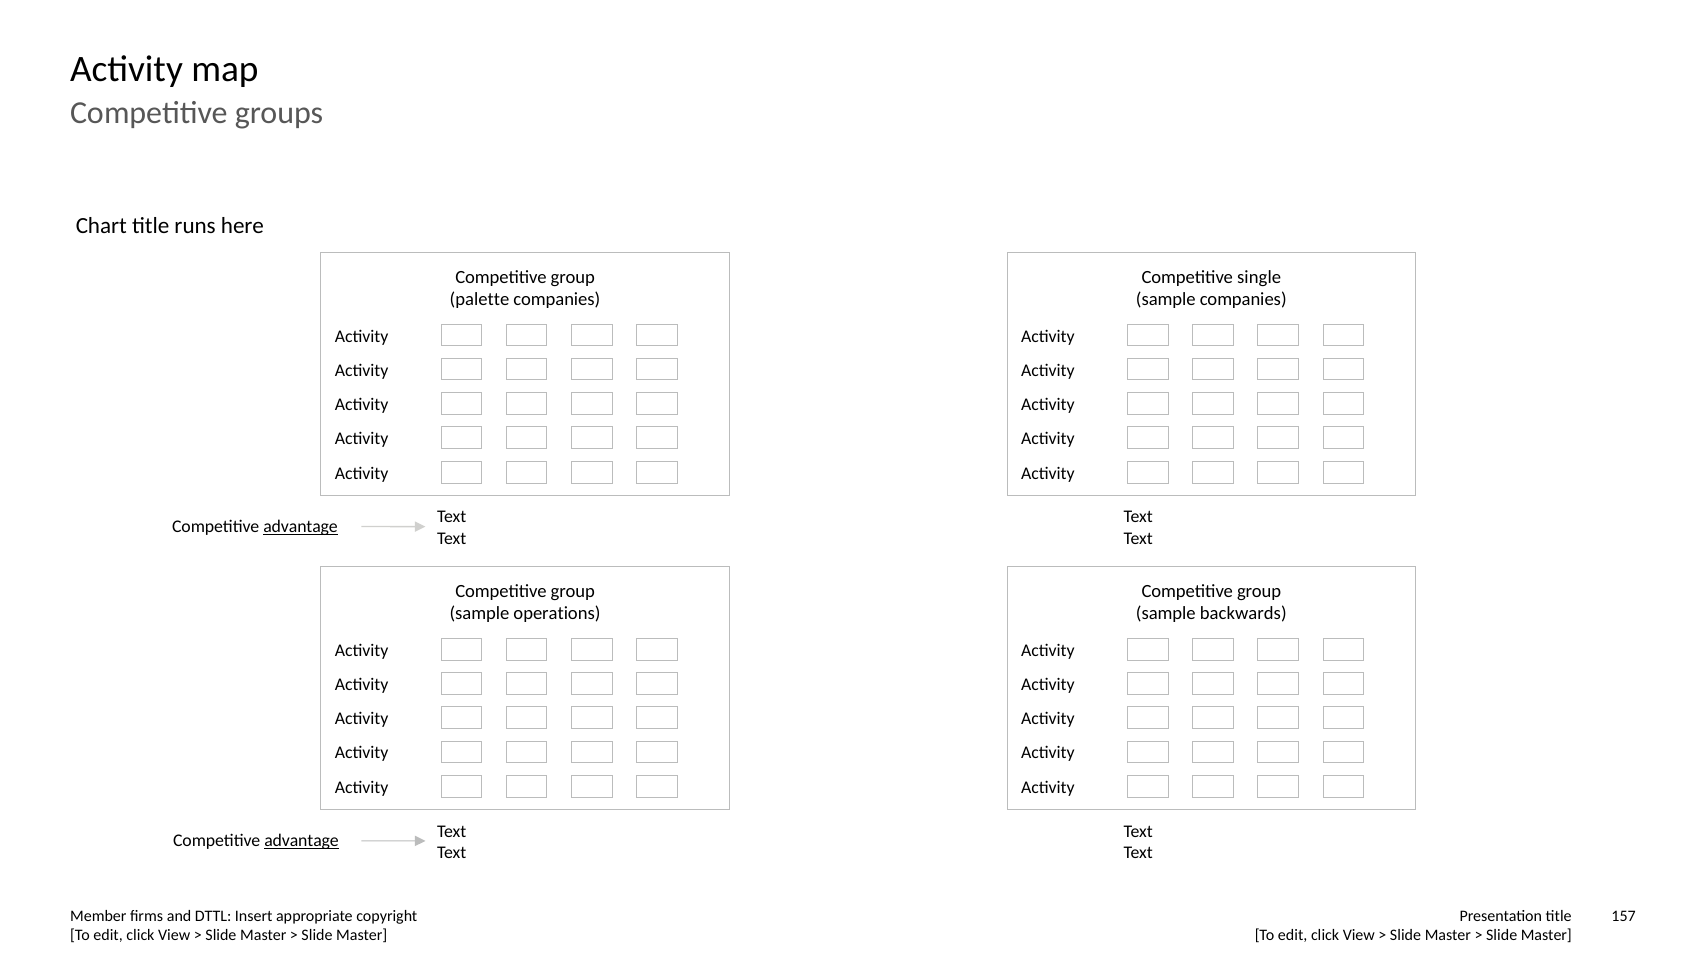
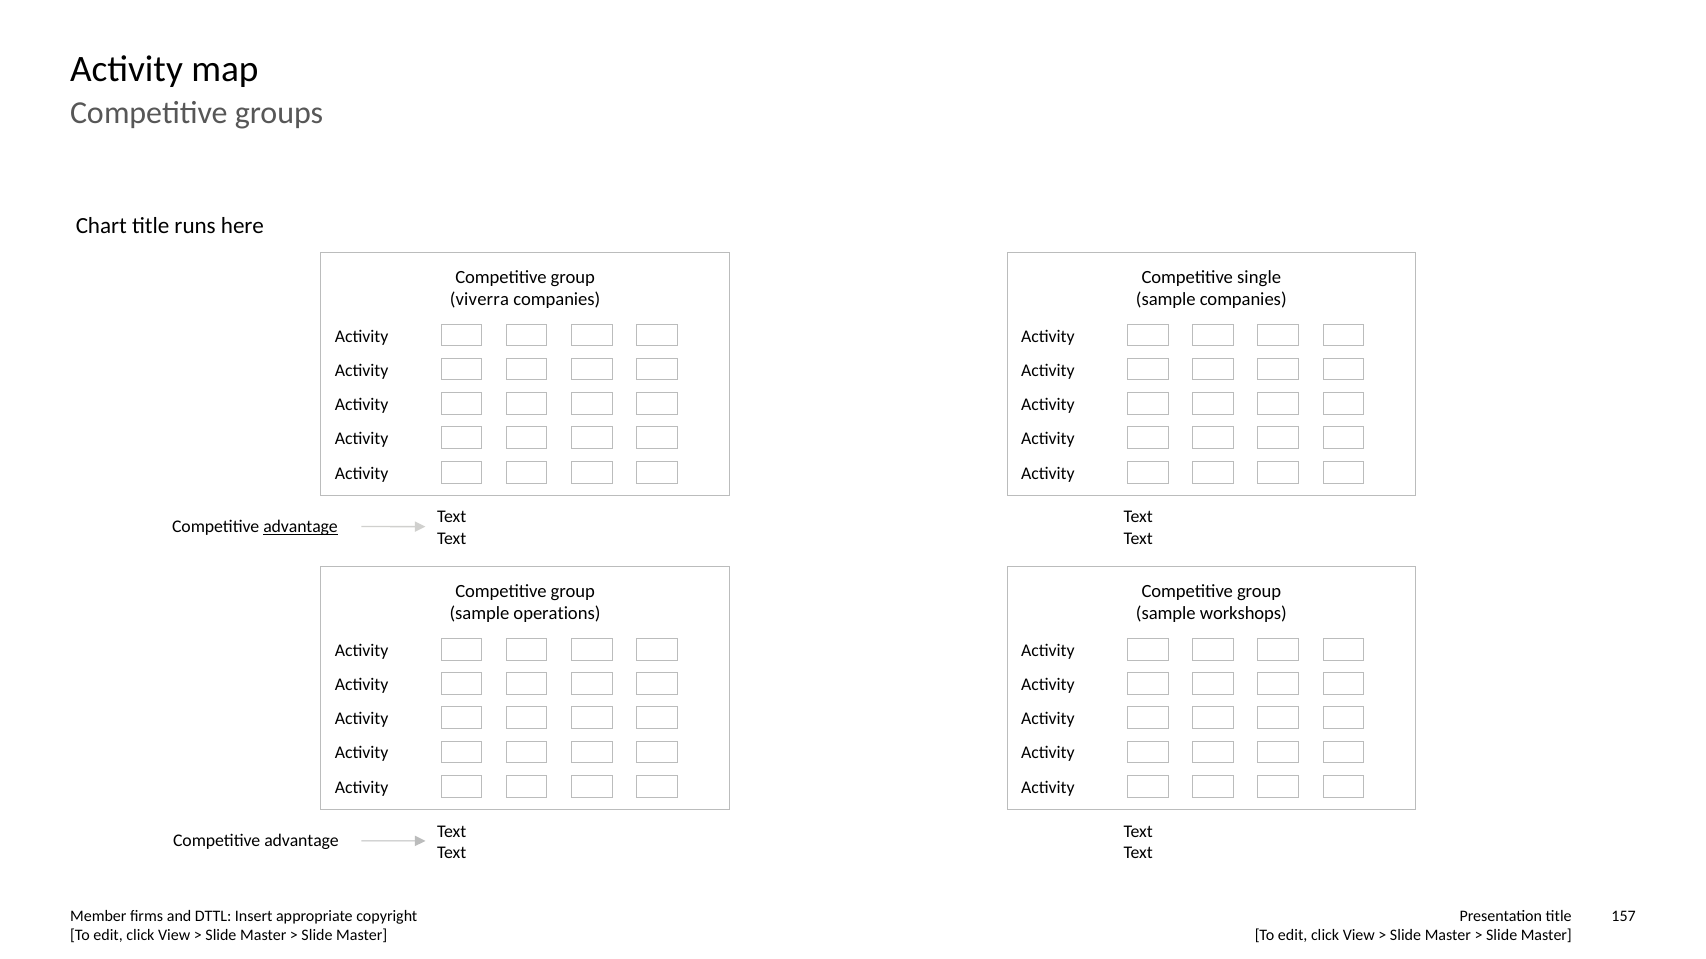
palette: palette -> viverra
backwards: backwards -> workshops
advantage at (302, 841) underline: present -> none
